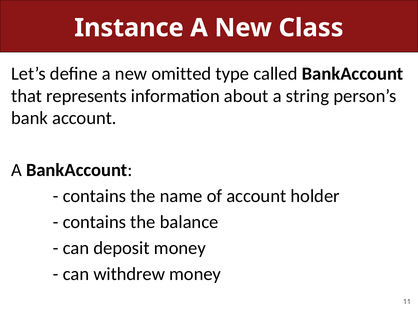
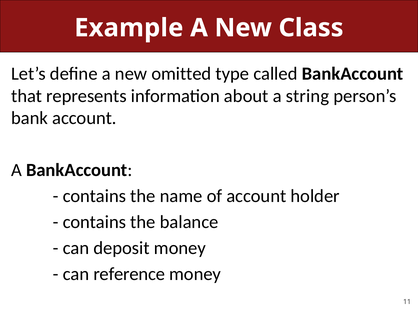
Instance: Instance -> Example
withdrew: withdrew -> reference
